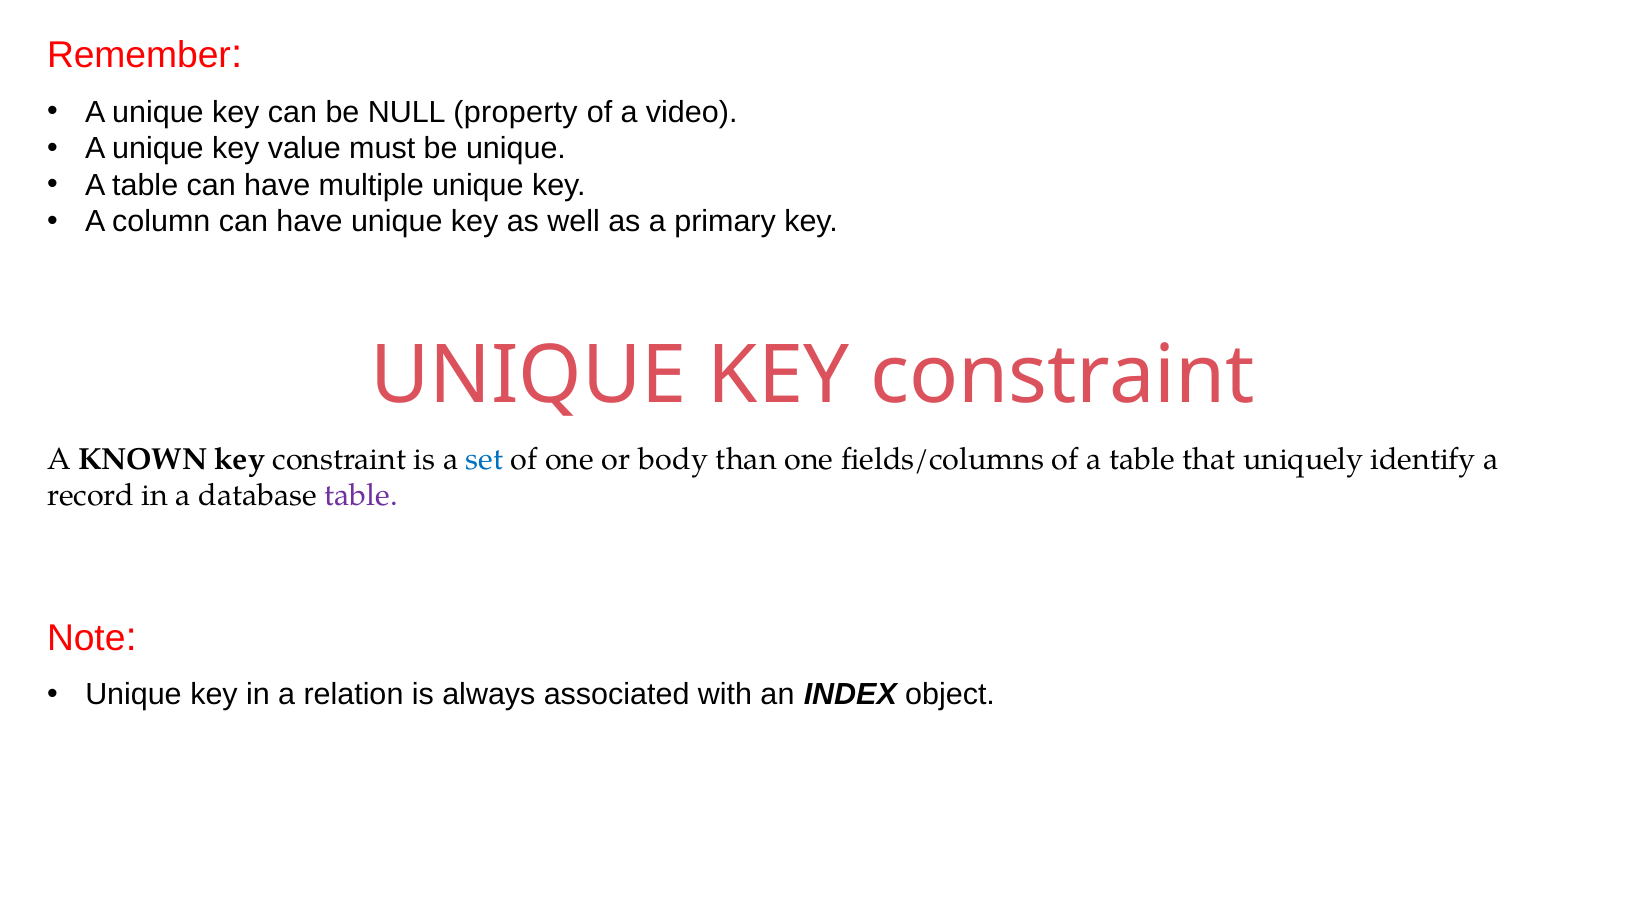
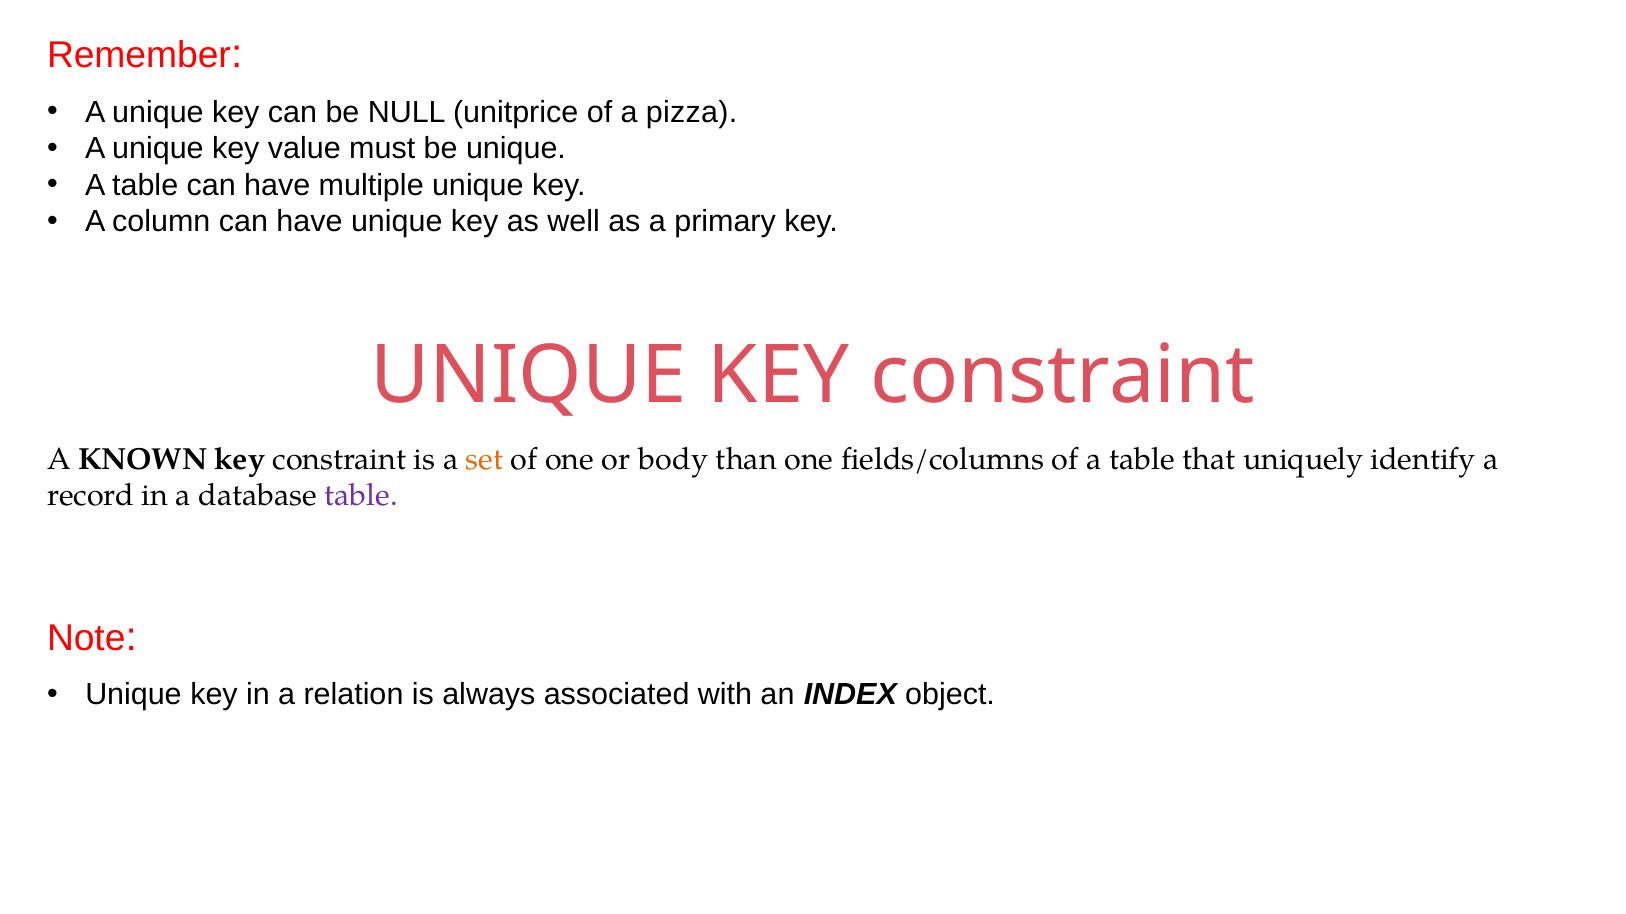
property: property -> unitprice
video: video -> pizza
set colour: blue -> orange
